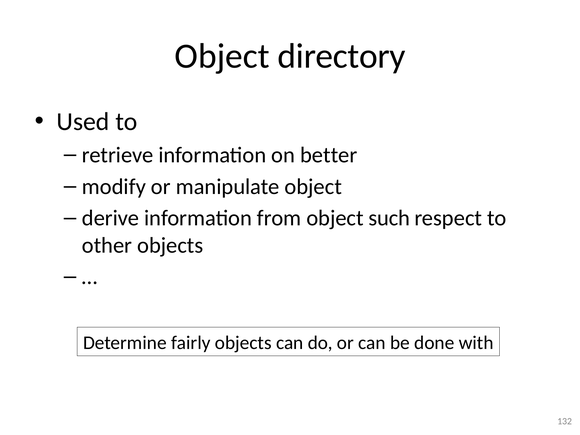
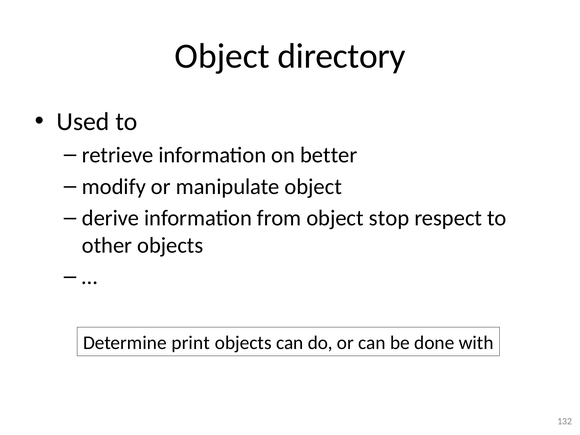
such: such -> stop
fairly: fairly -> print
